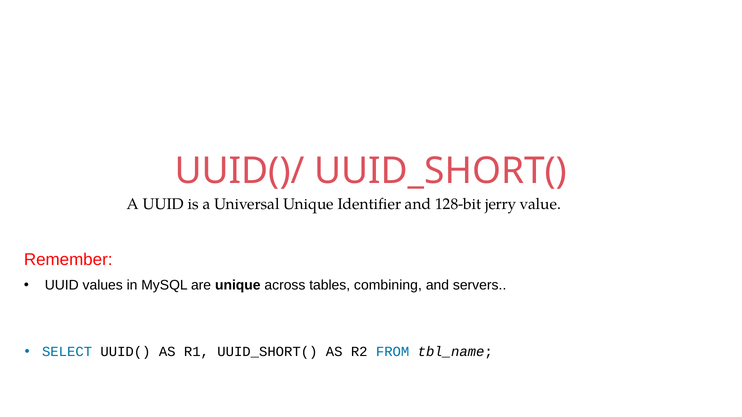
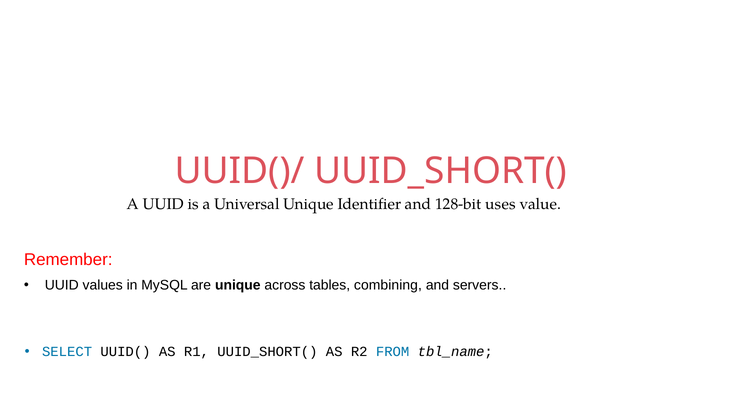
jerry: jerry -> uses
